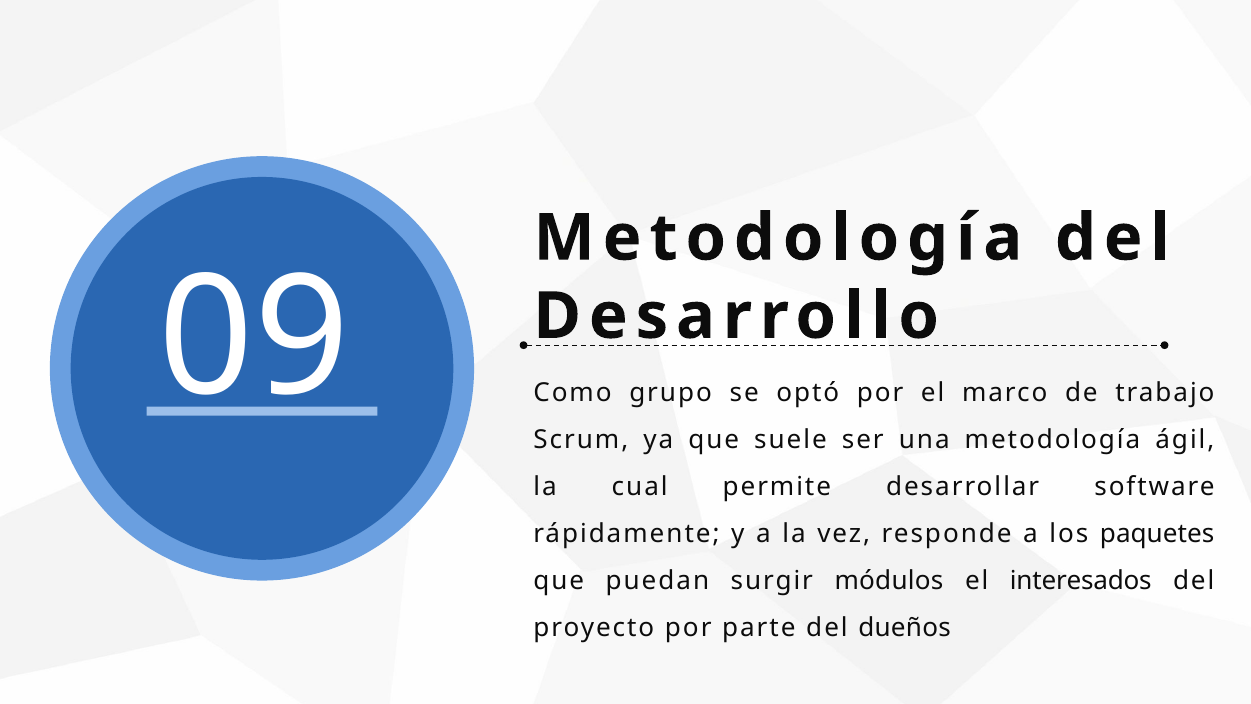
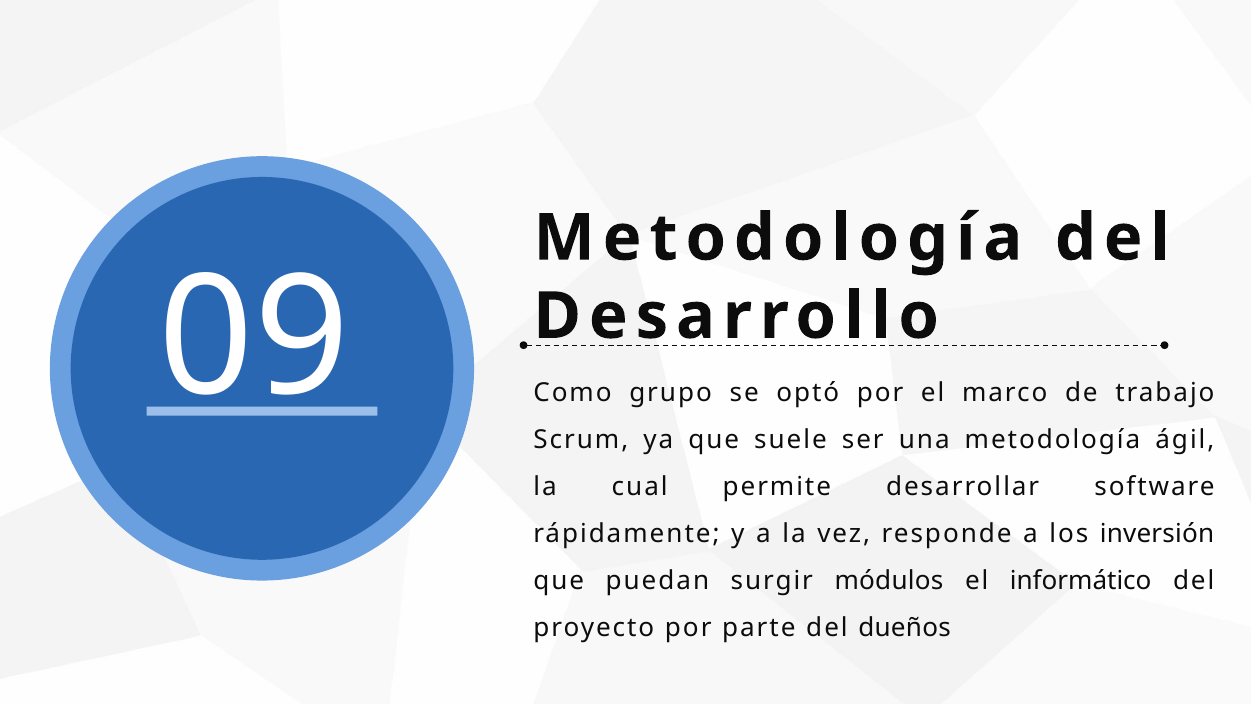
paquetes: paquetes -> inversión
interesados: interesados -> informático
